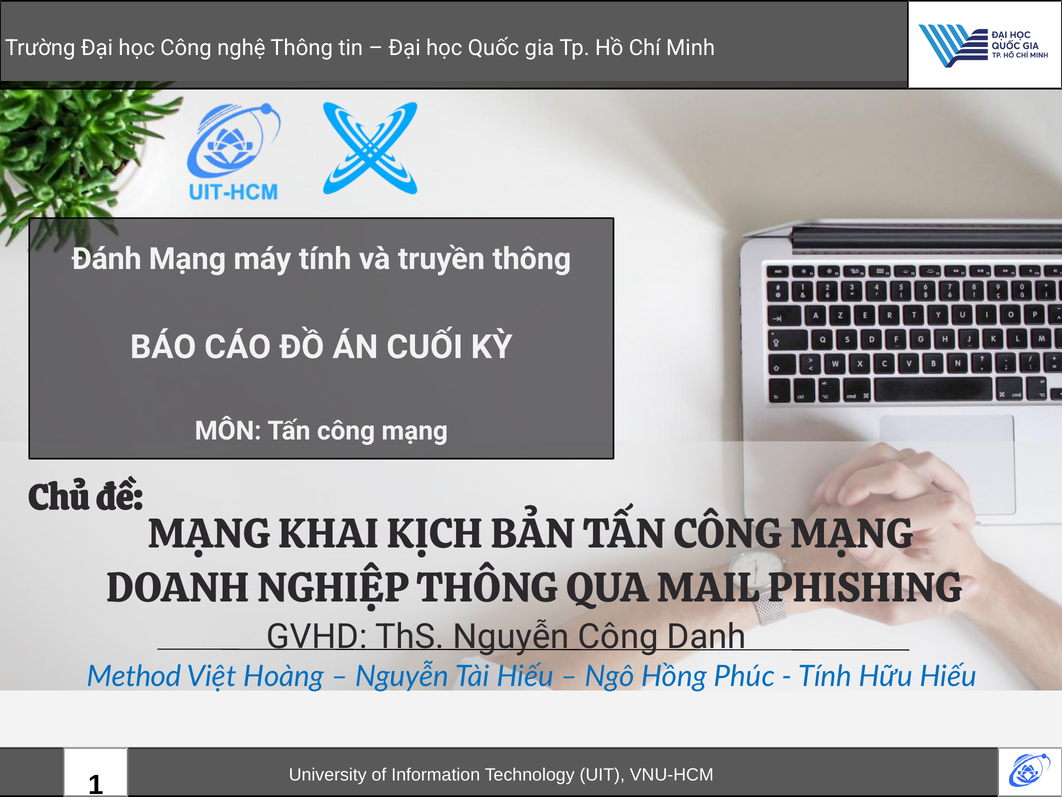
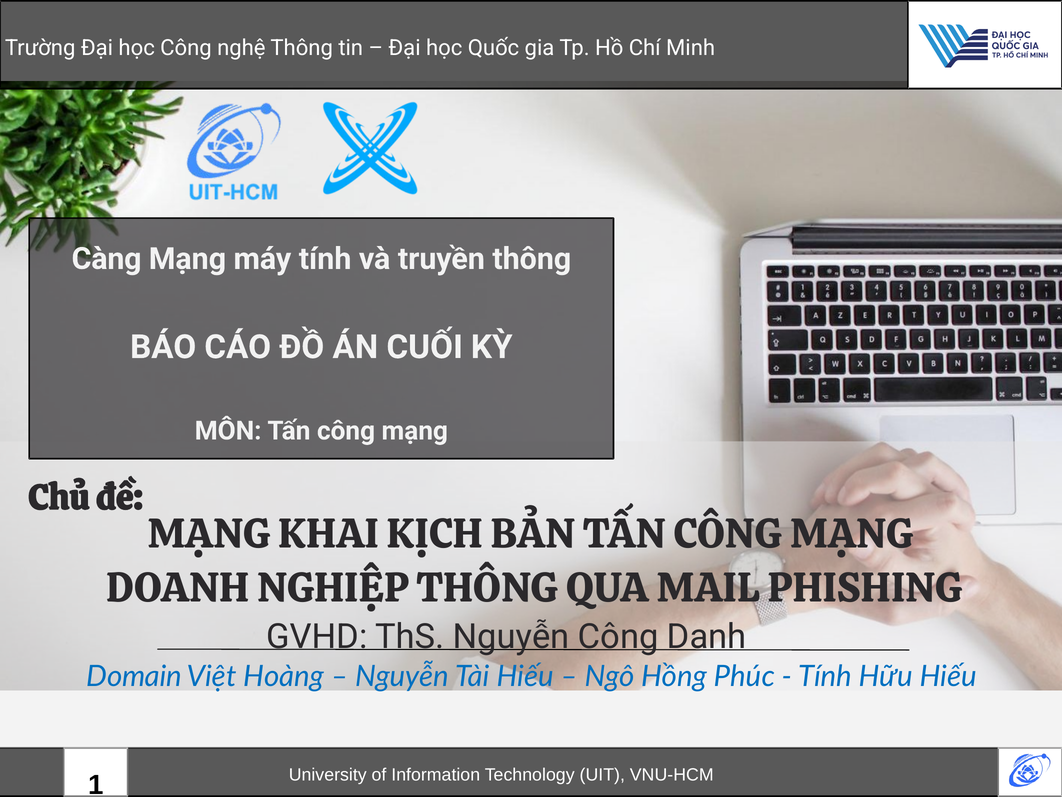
Đánh: Đánh -> Càng
Method: Method -> Domain
